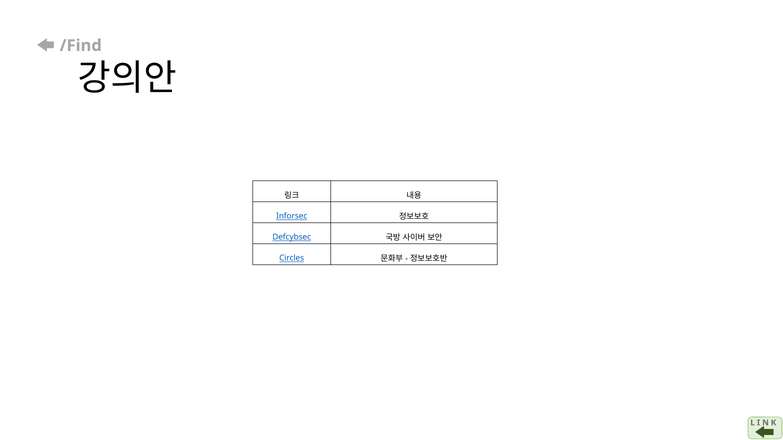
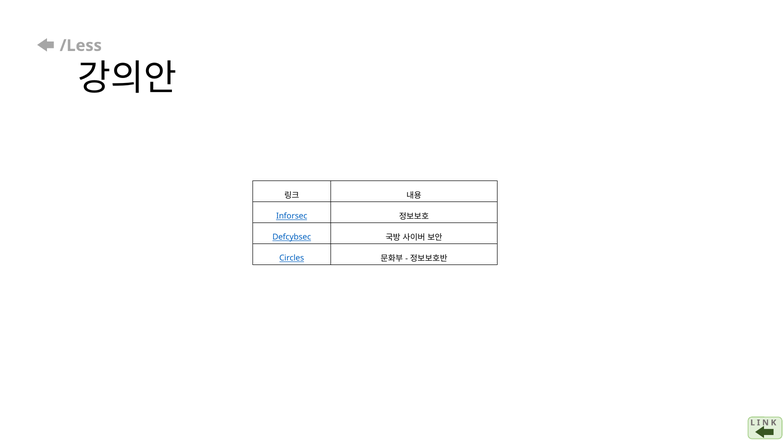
/Find: /Find -> /Less
